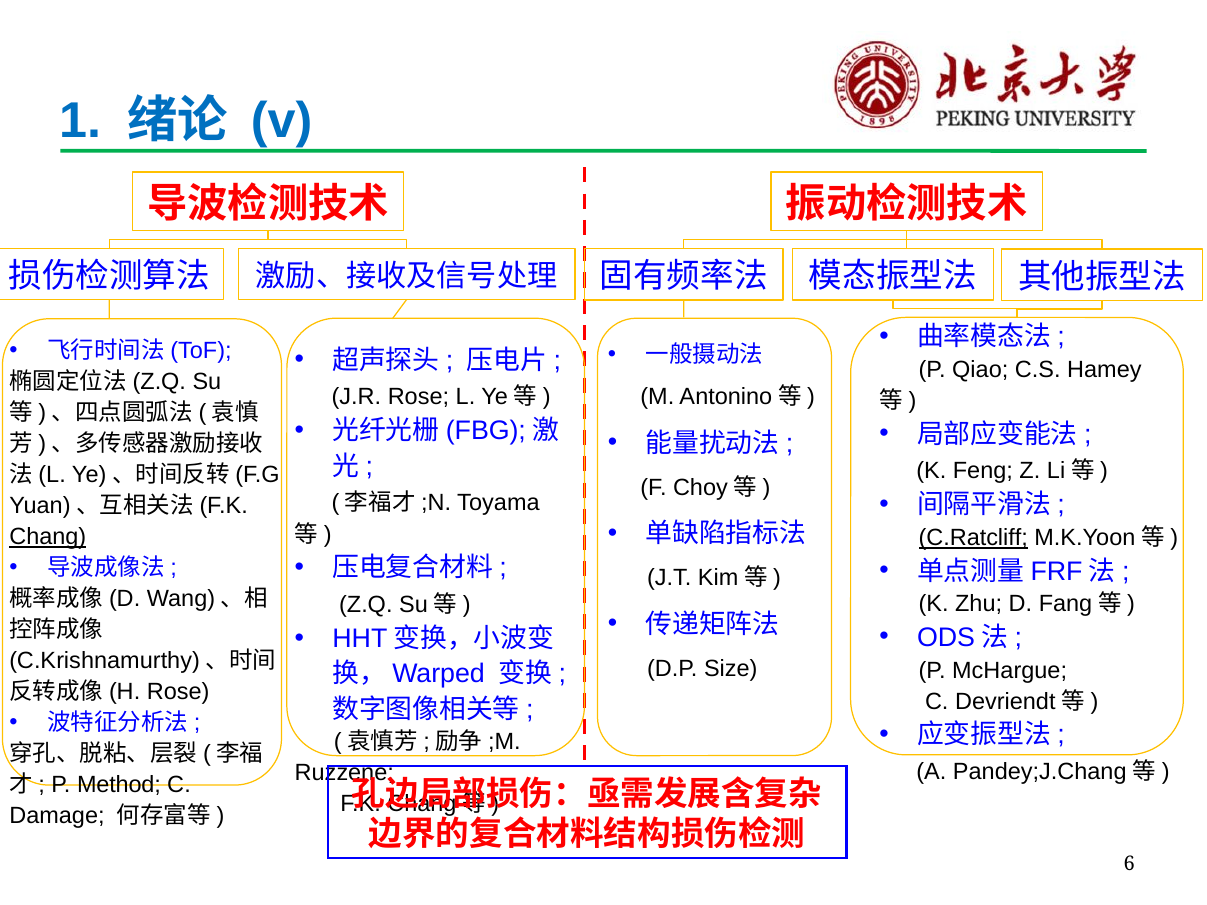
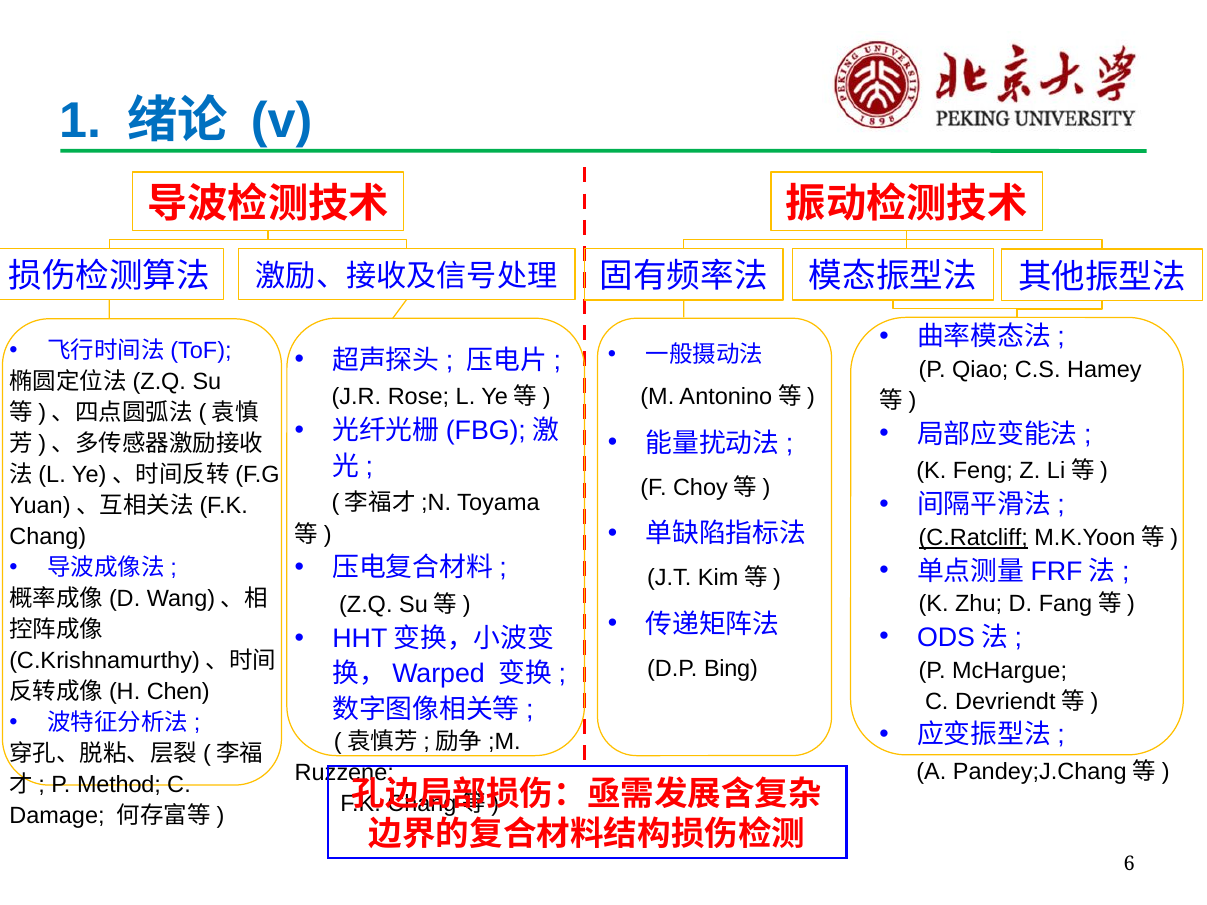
Chang underline: present -> none
Size: Size -> Bing
Rose at (178, 692): Rose -> Chen
